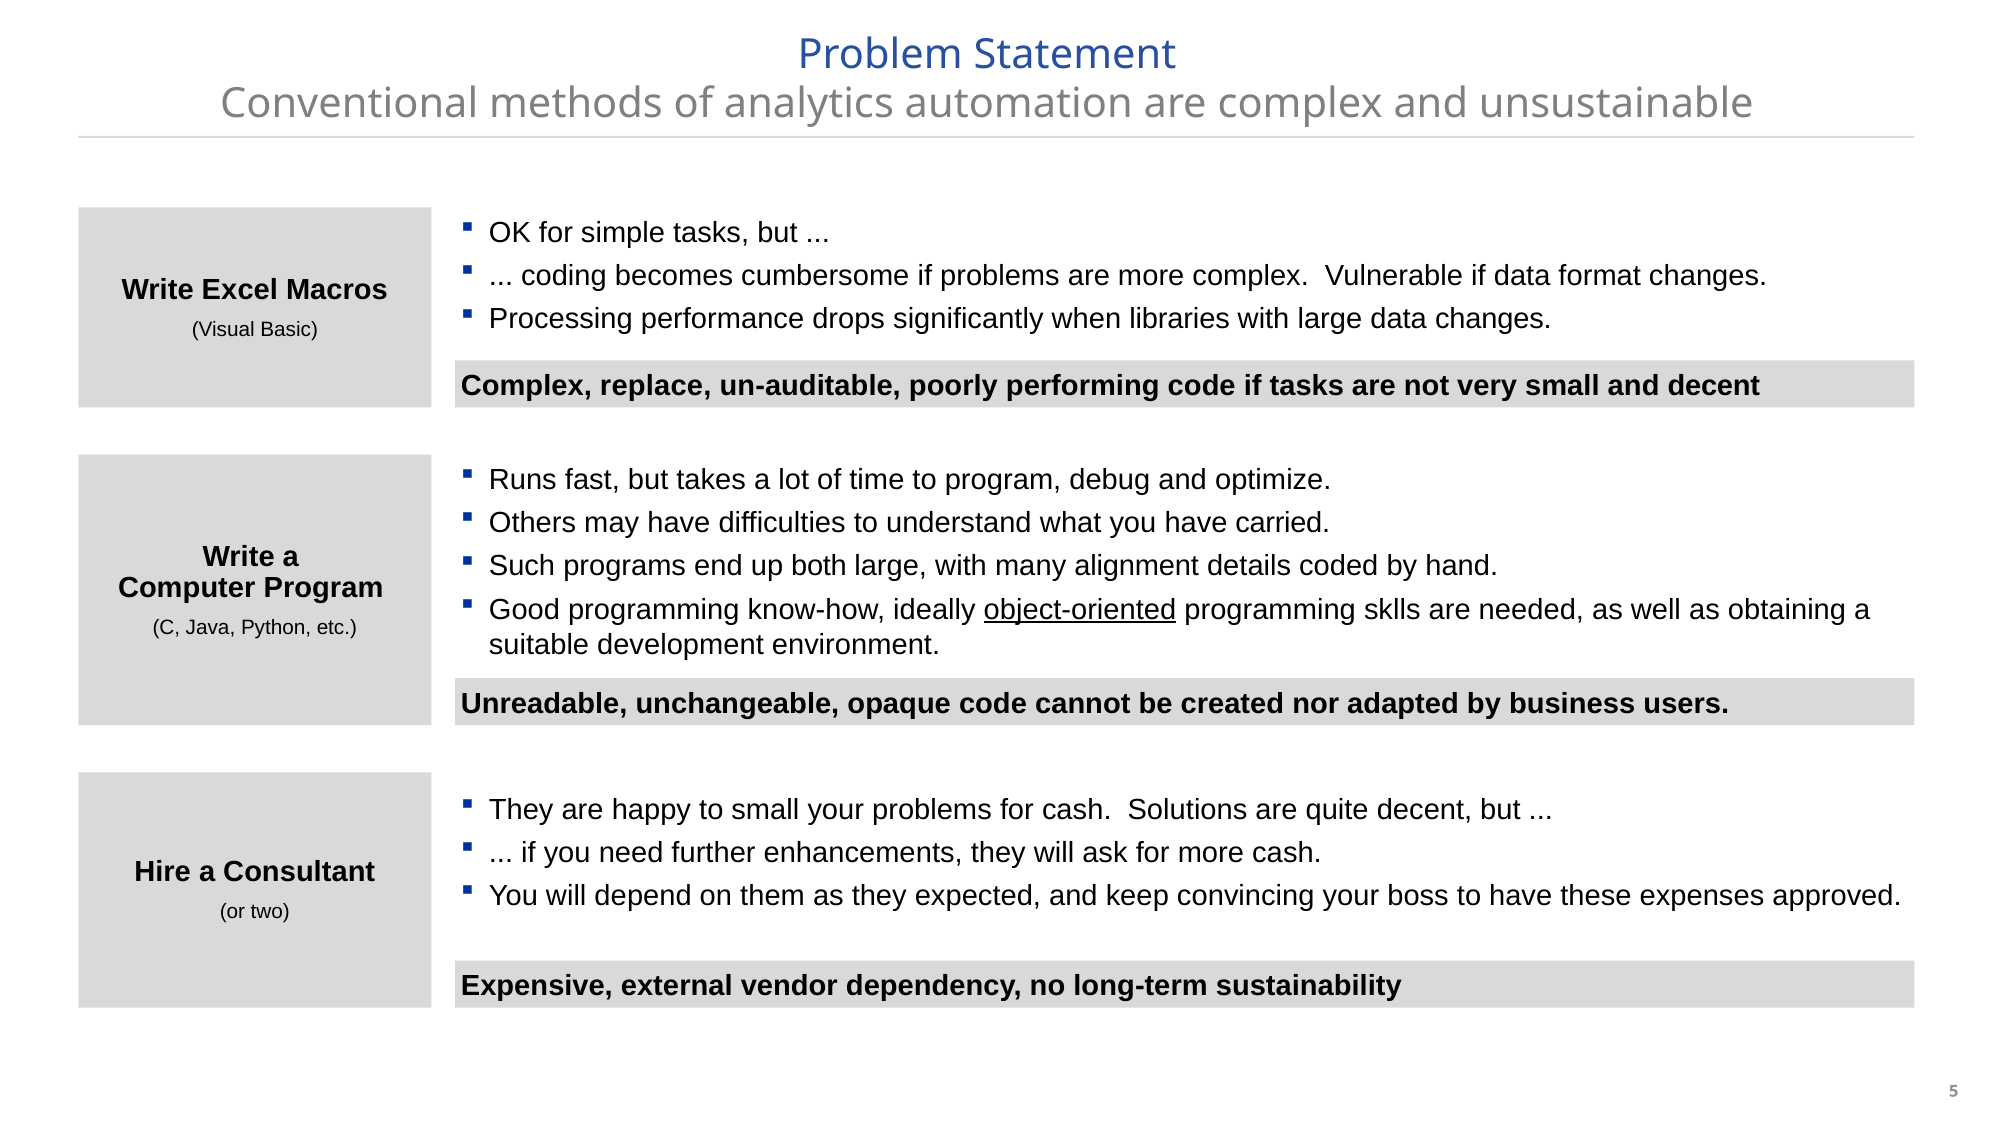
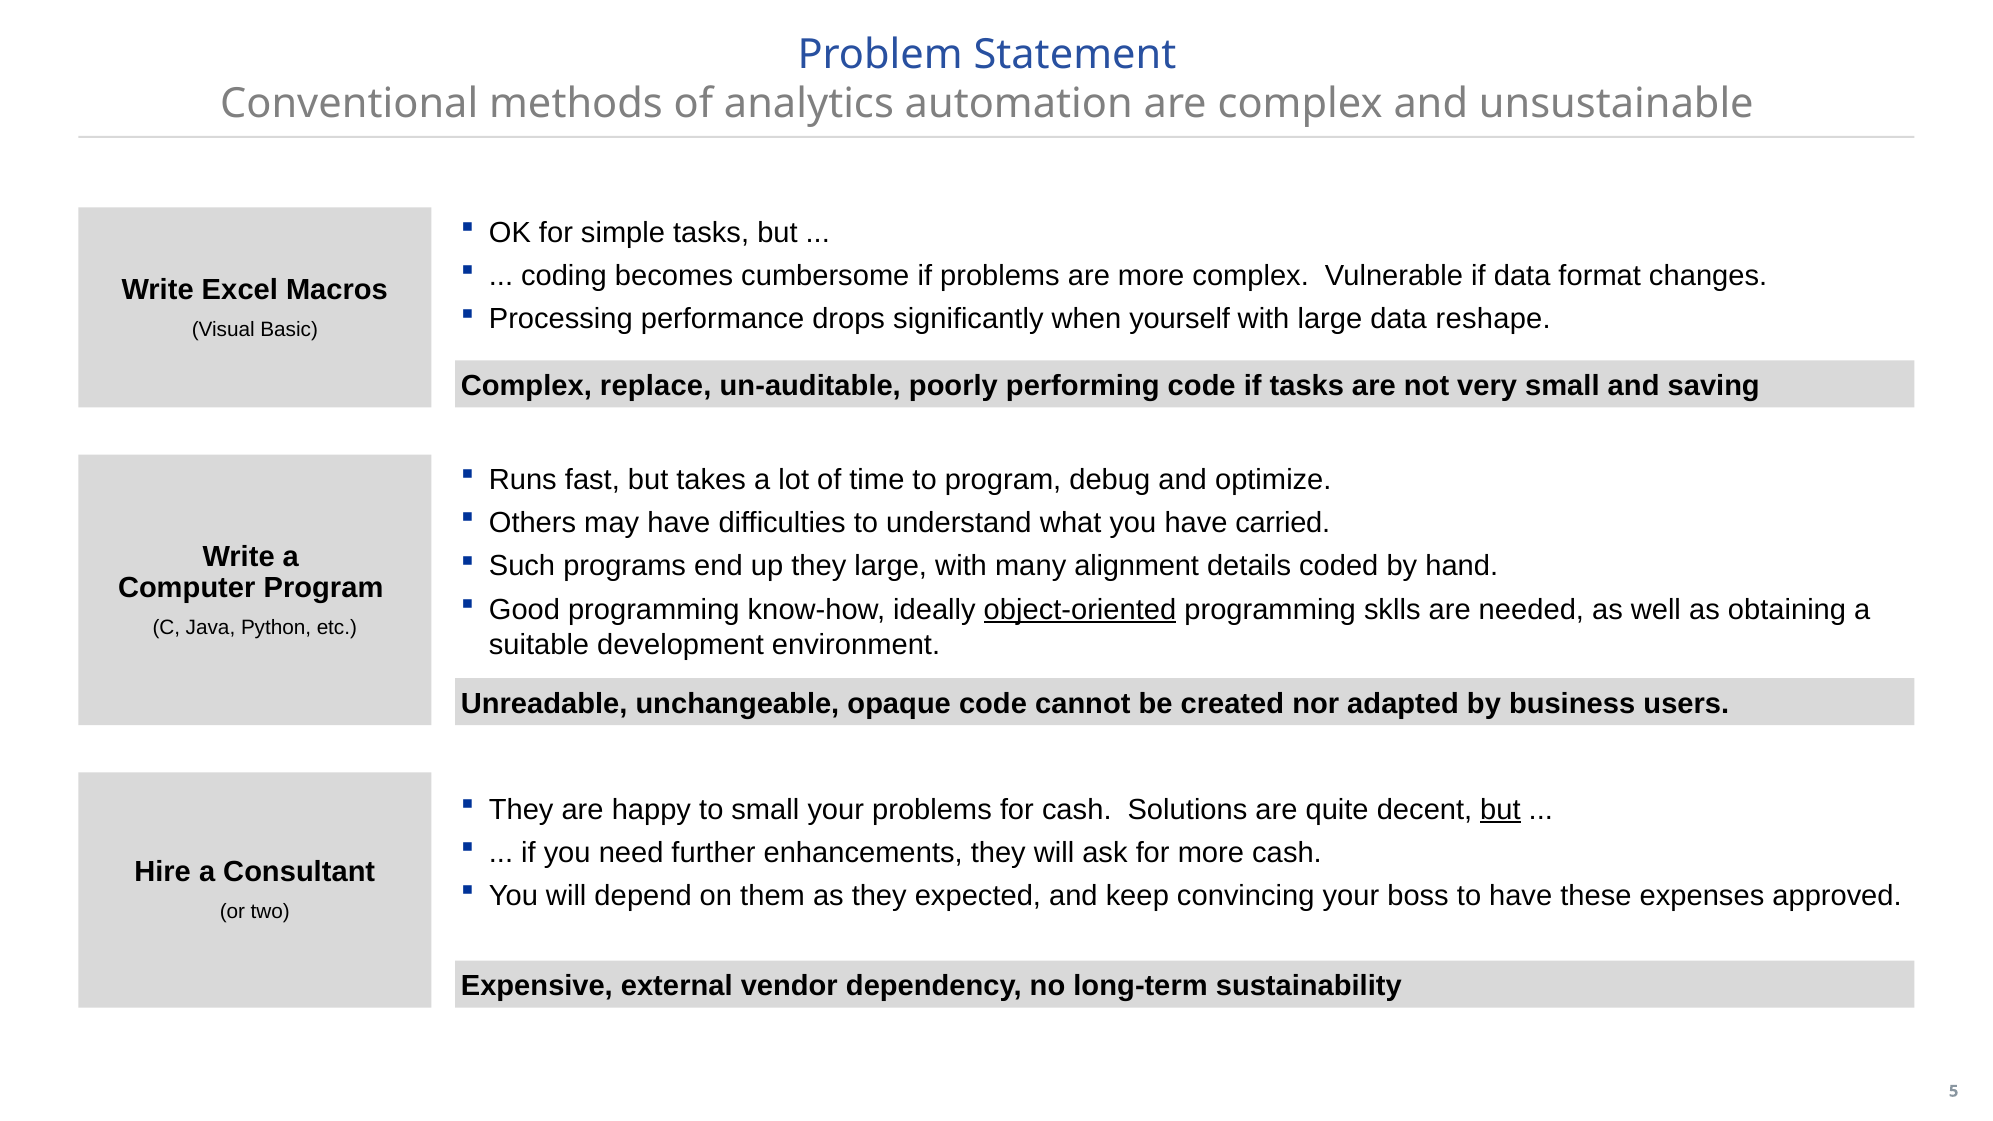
libraries: libraries -> yourself
data changes: changes -> reshape
and decent: decent -> saving
up both: both -> they
but at (1500, 809) underline: none -> present
